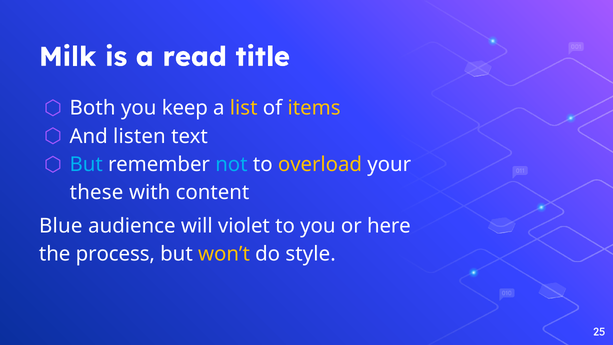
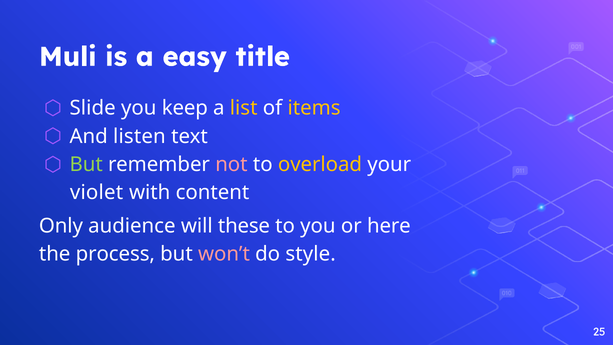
Milk: Milk -> Muli
read: read -> easy
Both: Both -> Slide
But at (86, 164) colour: light blue -> light green
not colour: light blue -> pink
these: these -> violet
Blue: Blue -> Only
violet: violet -> these
won’t colour: yellow -> pink
